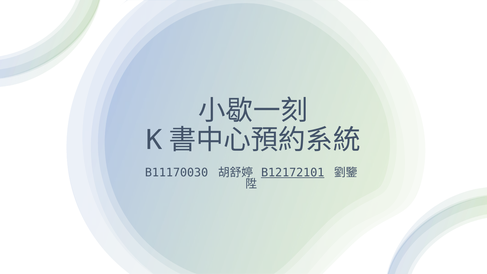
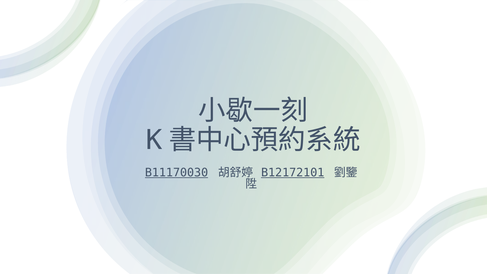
B11170030 underline: none -> present
